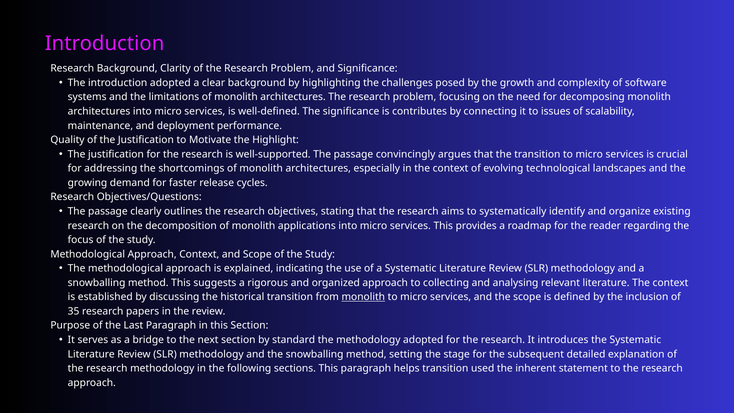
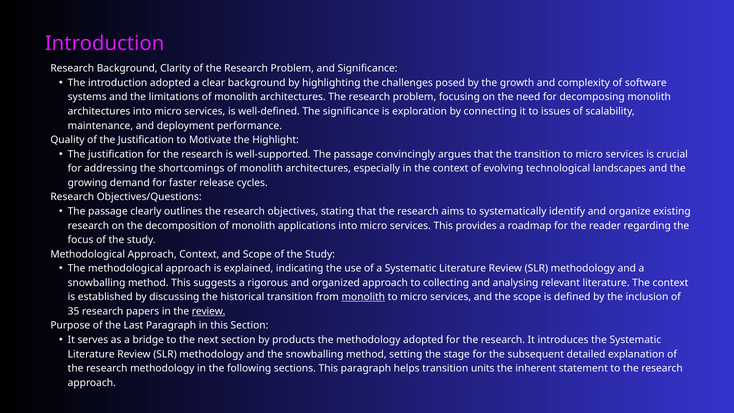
contributes: contributes -> exploration
review at (209, 311) underline: none -> present
standard: standard -> products
used: used -> units
